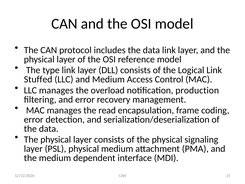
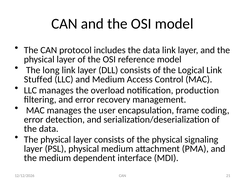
type: type -> long
read: read -> user
